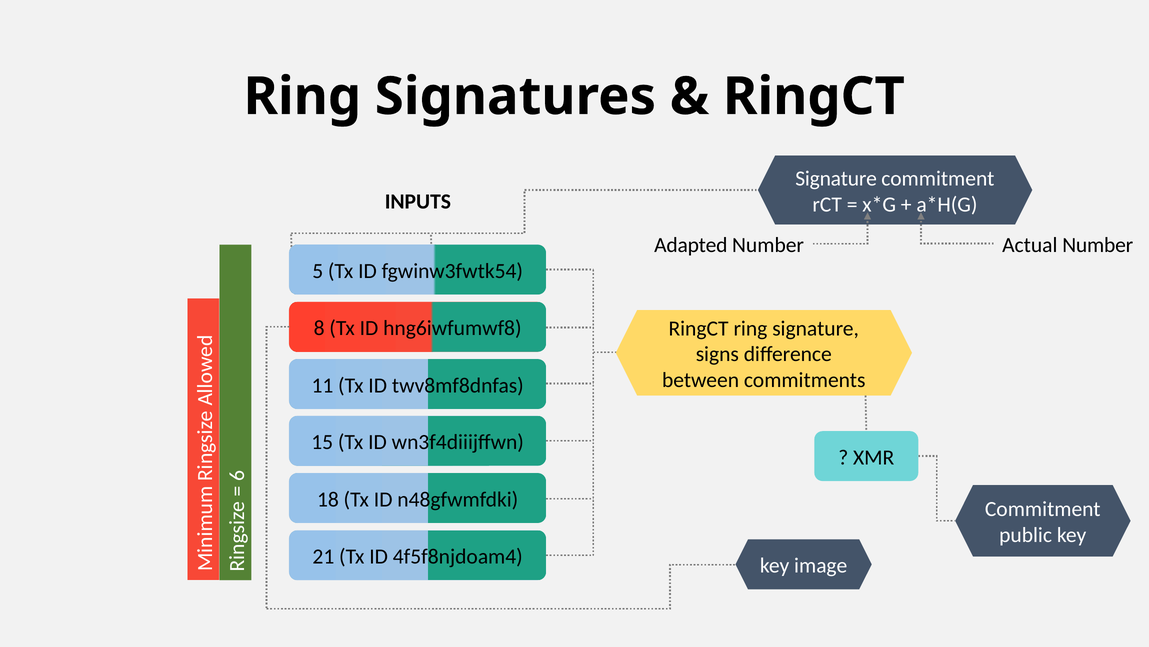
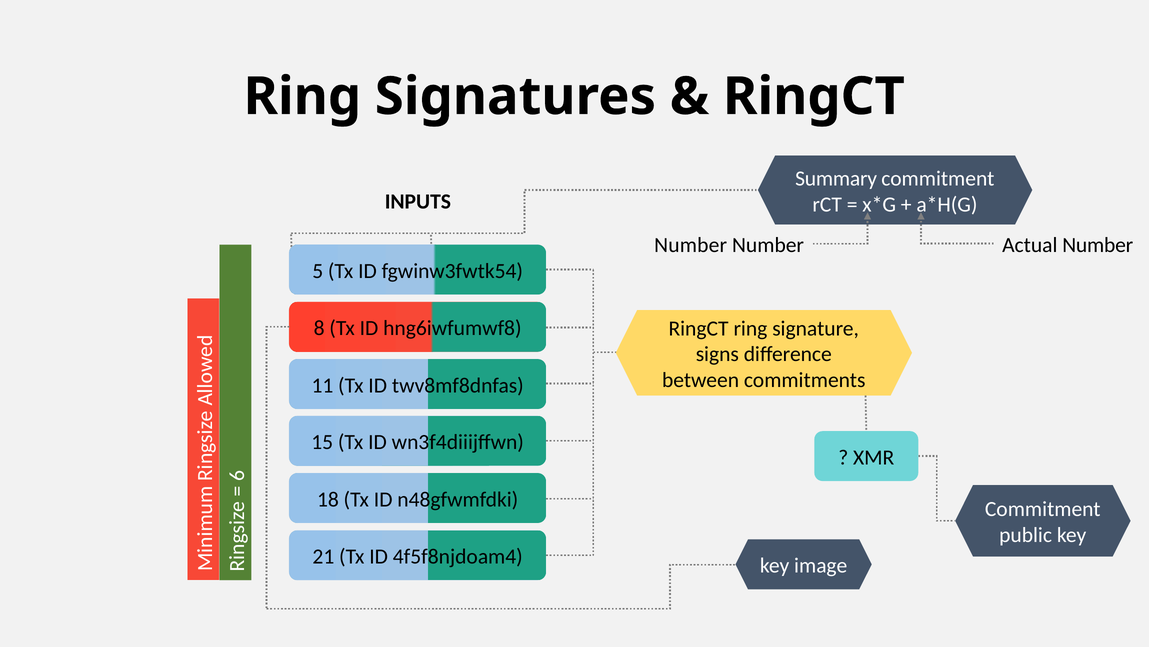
Signature at (836, 178): Signature -> Summary
Adapted at (691, 245): Adapted -> Number
